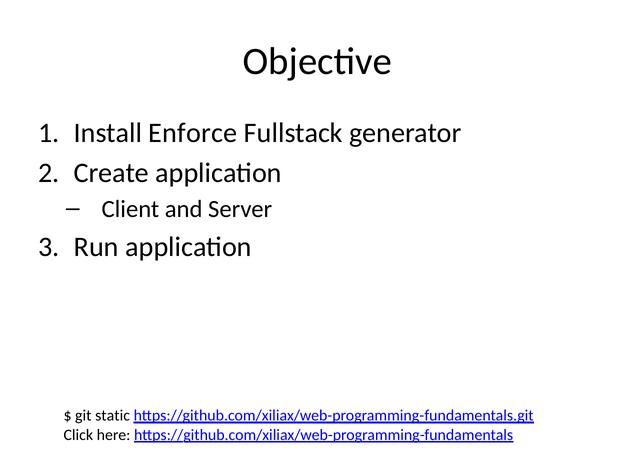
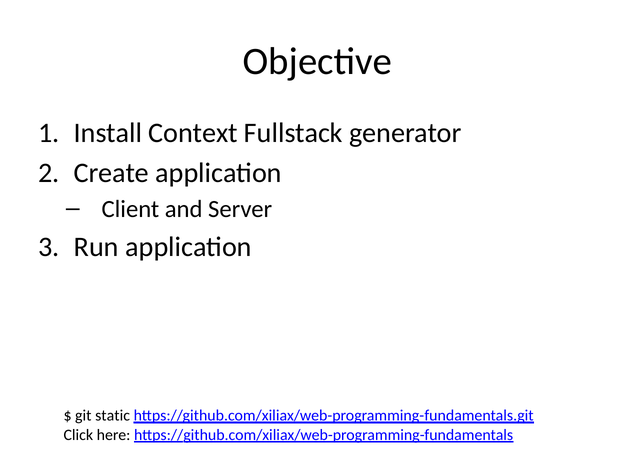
Enforce: Enforce -> Context
